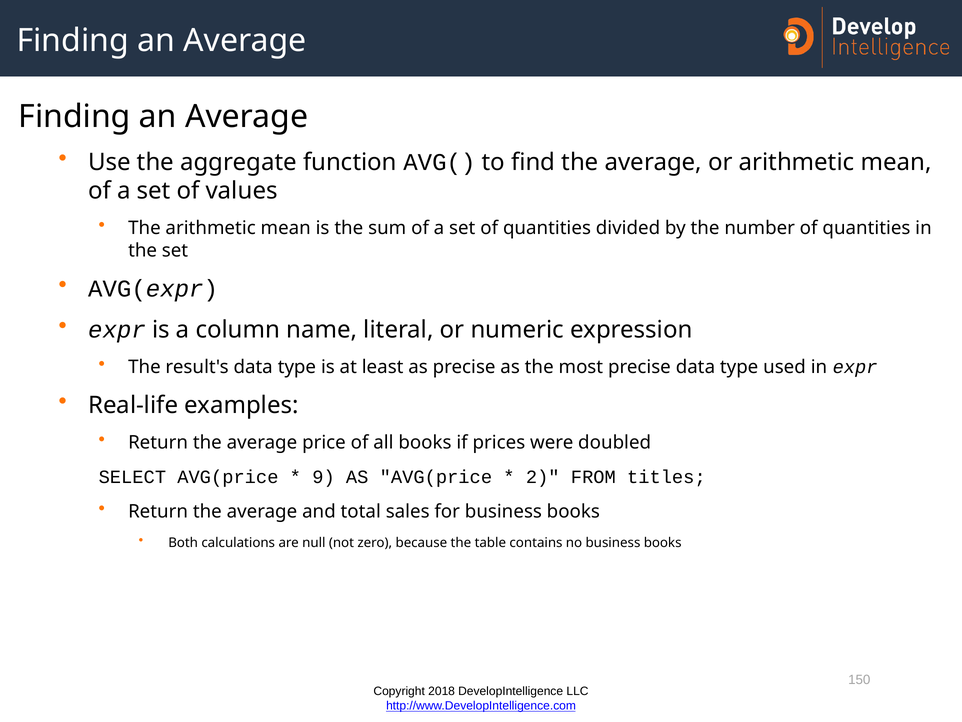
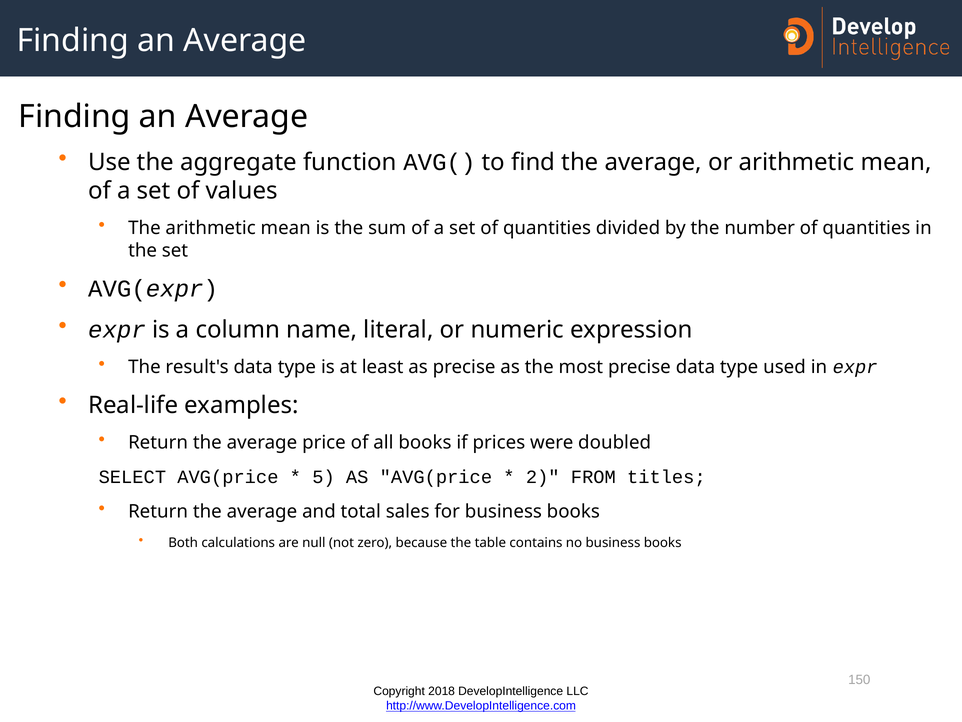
9: 9 -> 5
